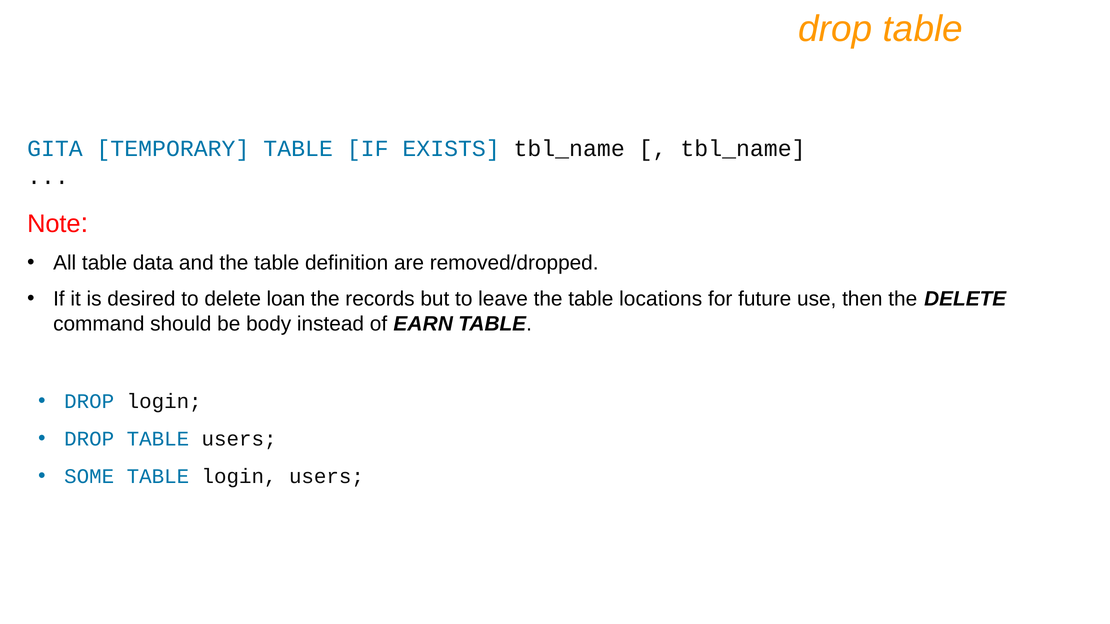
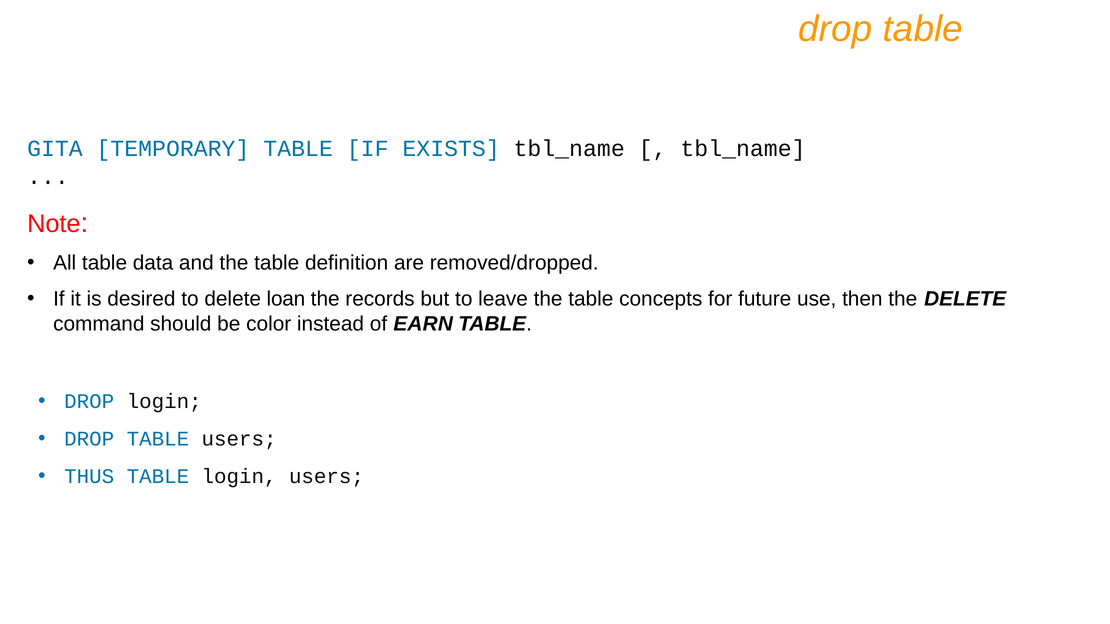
locations: locations -> concepts
body: body -> color
SOME: SOME -> THUS
